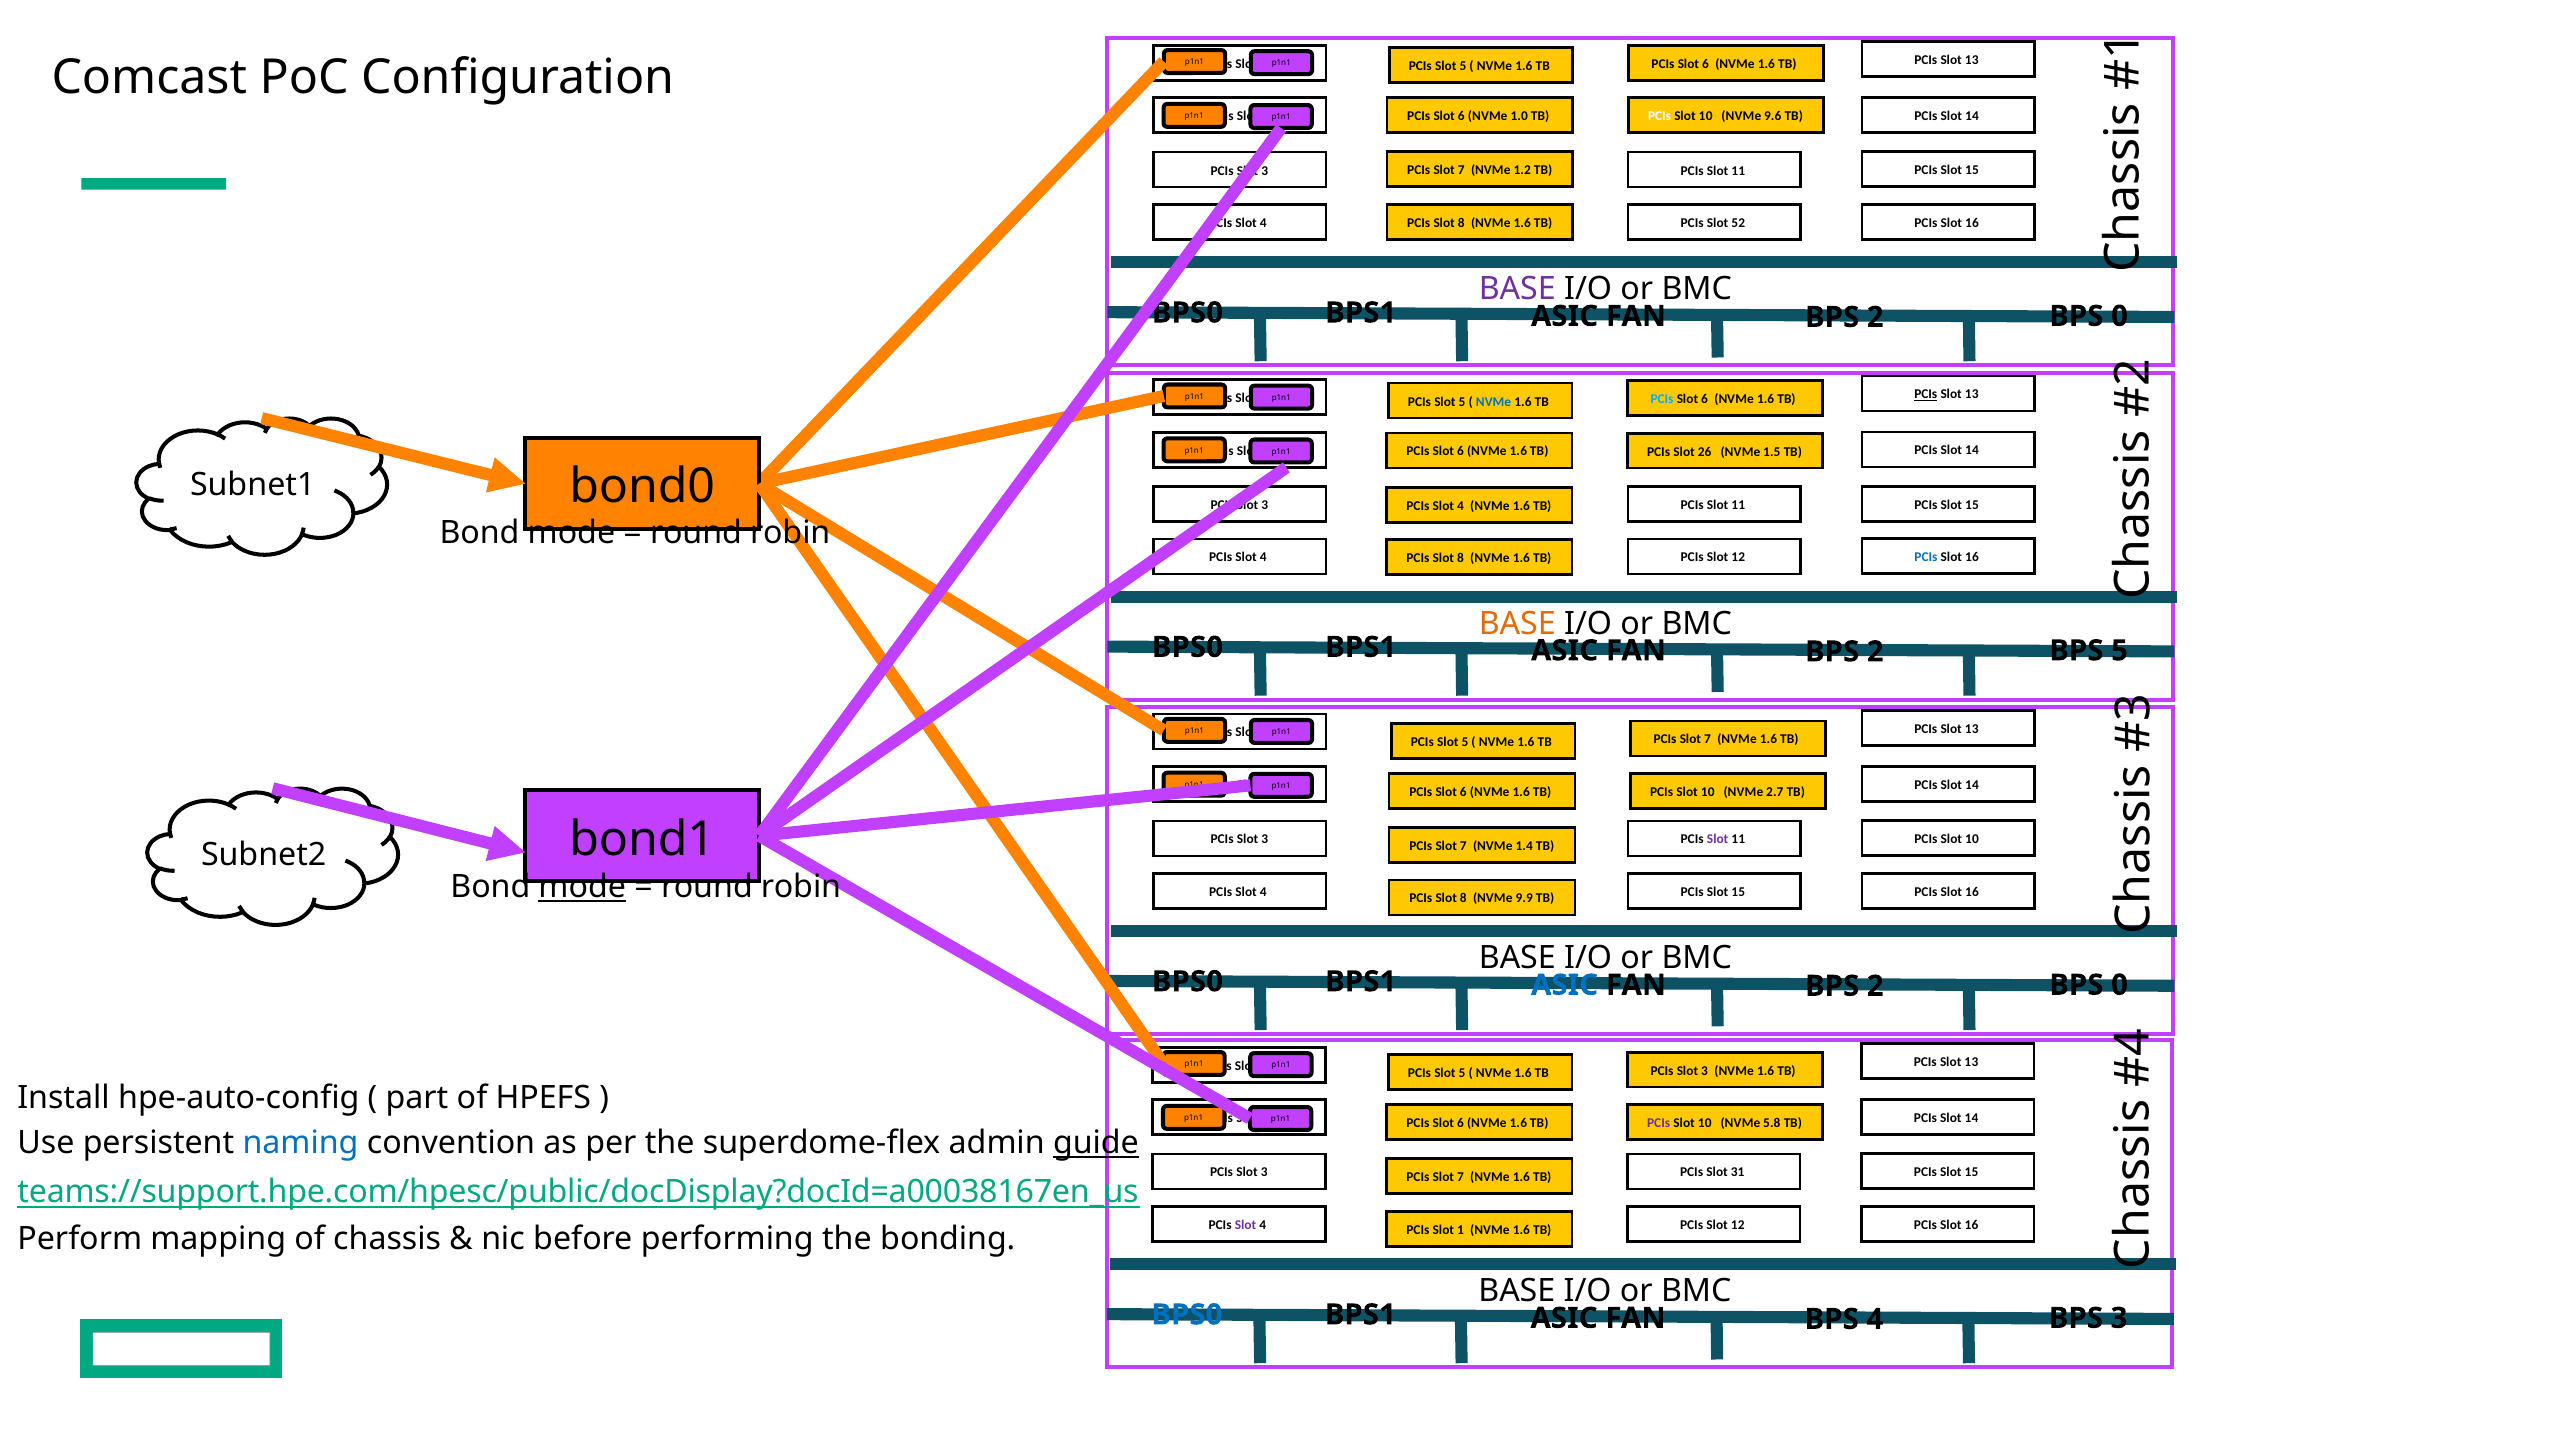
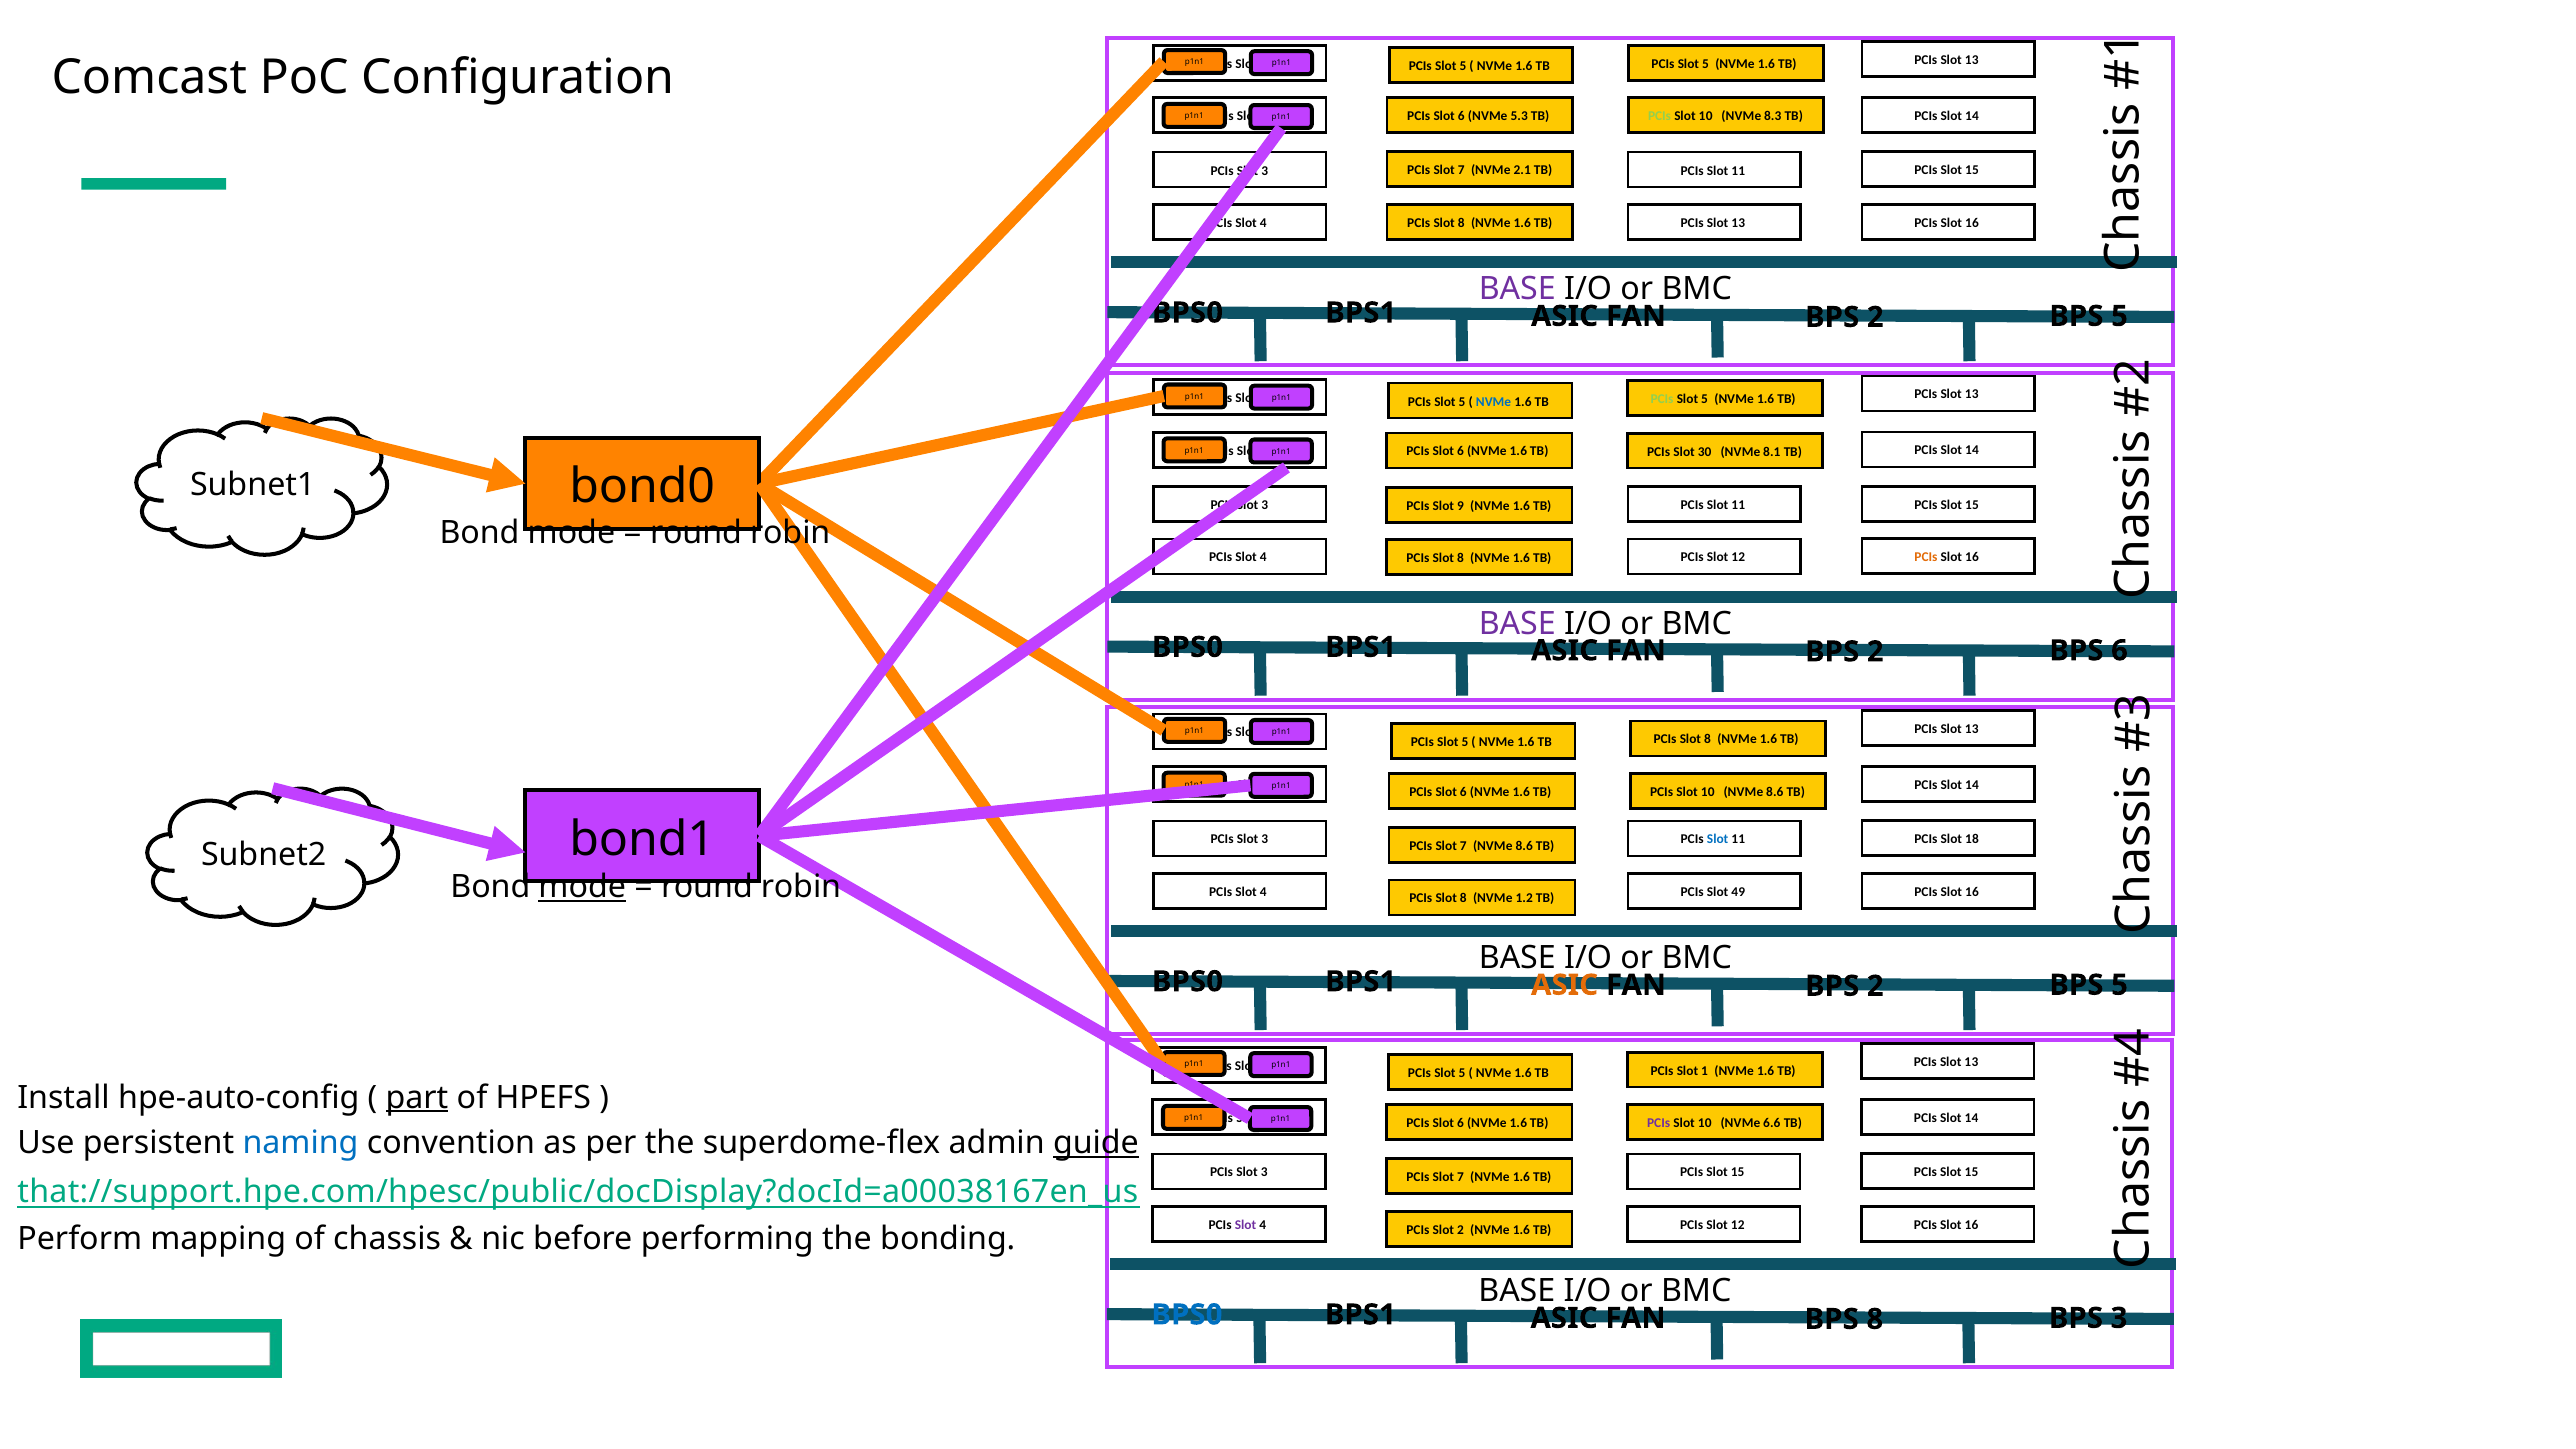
6 at (1706, 64): 6 -> 5
1.0: 1.0 -> 5.3
PCIs at (1660, 116) colour: white -> light green
9.6: 9.6 -> 8.3
1.2: 1.2 -> 2.1
52 at (1738, 223): 52 -> 13
0 at (2120, 316): 0 -> 5
PCIs at (1926, 395) underline: present -> none
PCIs at (1662, 399) colour: light blue -> light green
6 at (1705, 399): 6 -> 5
26: 26 -> 30
1.5: 1.5 -> 8.1
4 at (1460, 506): 4 -> 9
PCIs at (1926, 557) colour: blue -> orange
BASE at (1517, 624) colour: orange -> purple
BPS 5: 5 -> 6
7 at (1708, 739): 7 -> 8
10 NVMe 2.7: 2.7 -> 8.6
10 at (1972, 839): 10 -> 18
Slot at (1718, 839) colour: purple -> blue
7 NVMe 1.4: 1.4 -> 8.6
15 at (1738, 892): 15 -> 49
9.9: 9.9 -> 1.2
ASIC at (1565, 985) colour: blue -> orange
0 at (2120, 985): 0 -> 5
3 at (1705, 1071): 3 -> 1
part underline: none -> present
5.8: 5.8 -> 6.6
31 at (1738, 1173): 31 -> 15
teams://support.hpe.com/hpesc/public/docDisplay?docId=a00038167en_us: teams://support.hpe.com/hpesc/public/docDisplay?docId=a00038167en_us -> that://support.hpe.com/hpesc/public/docDisplay?docId=a00038167en_us
1 at (1460, 1230): 1 -> 2
BPS 4: 4 -> 8
